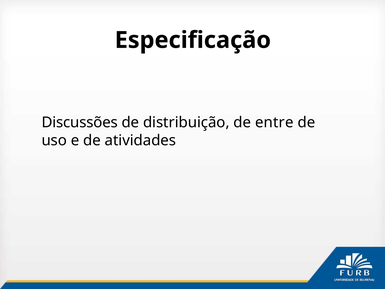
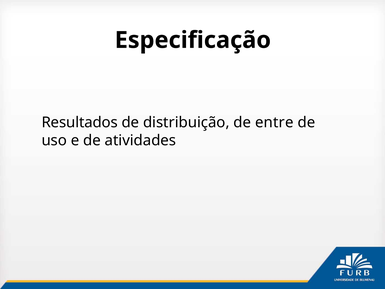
Discussões: Discussões -> Resultados
